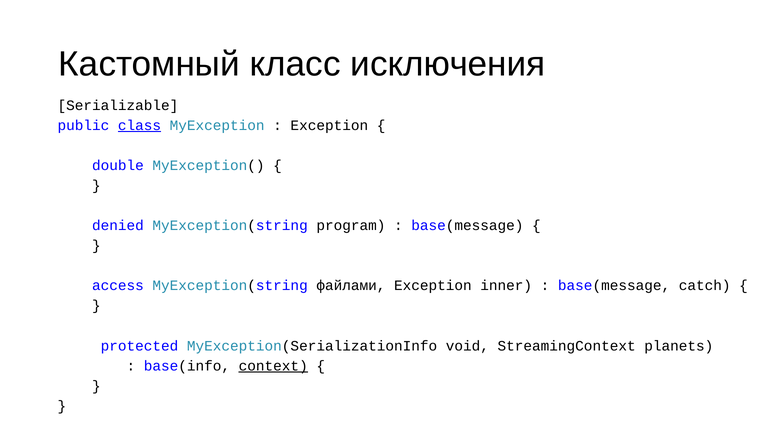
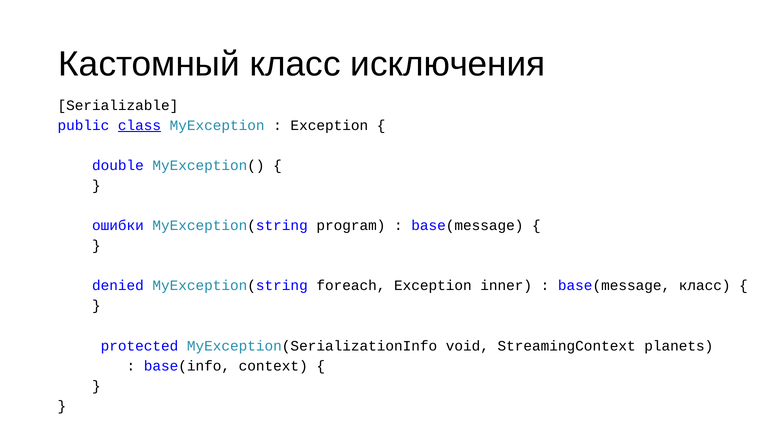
denied: denied -> ошибки
access: access -> denied
файлами: файлами -> foreach
base(message catch: catch -> класс
context underline: present -> none
